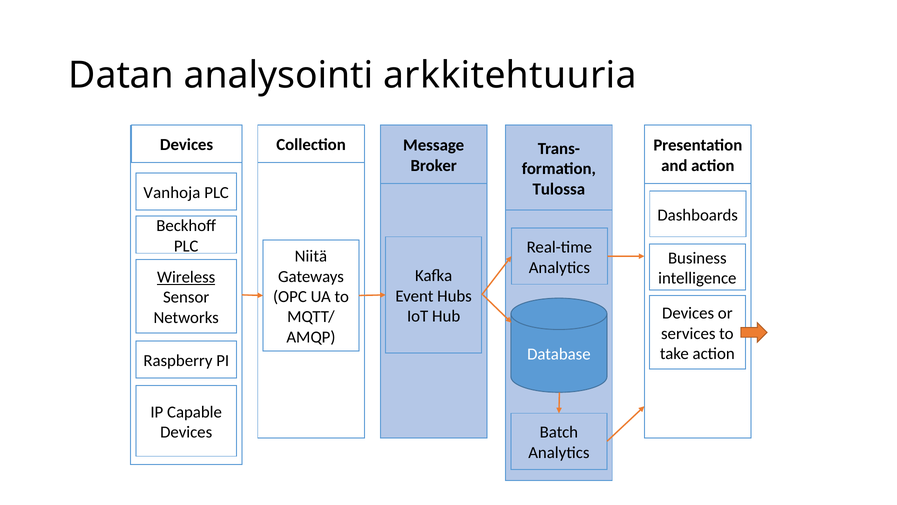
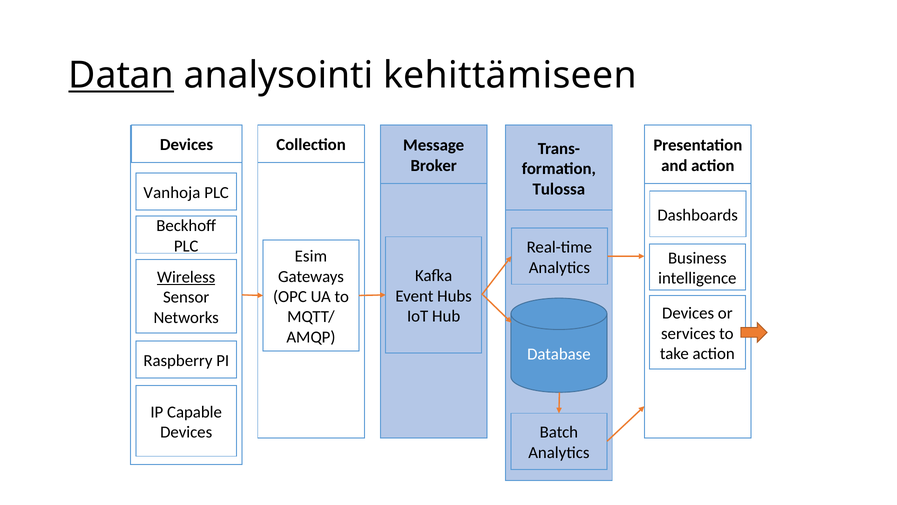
Datan underline: none -> present
arkkitehtuuria: arkkitehtuuria -> kehittämiseen
Niitä: Niitä -> Esim
